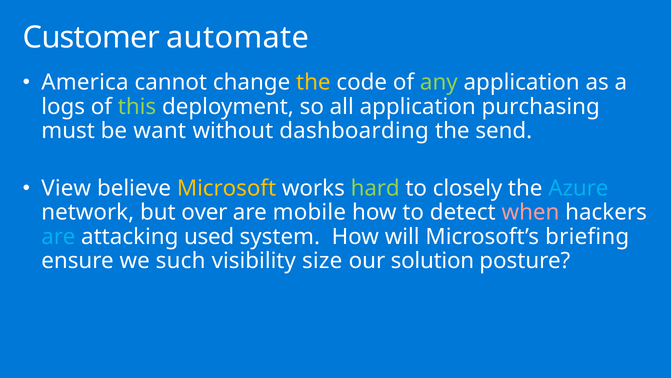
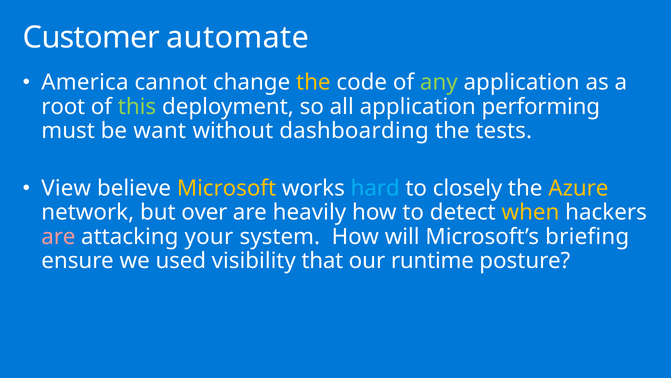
logs: logs -> root
purchasing: purchasing -> performing
send: send -> tests
hard colour: light green -> light blue
Azure colour: light blue -> yellow
mobile: mobile -> heavily
when colour: pink -> yellow
are at (58, 236) colour: light blue -> pink
used: used -> your
such: such -> used
size: size -> that
solution: solution -> runtime
